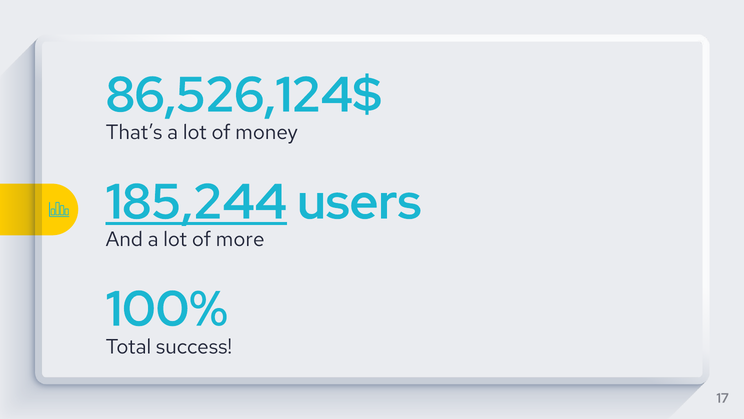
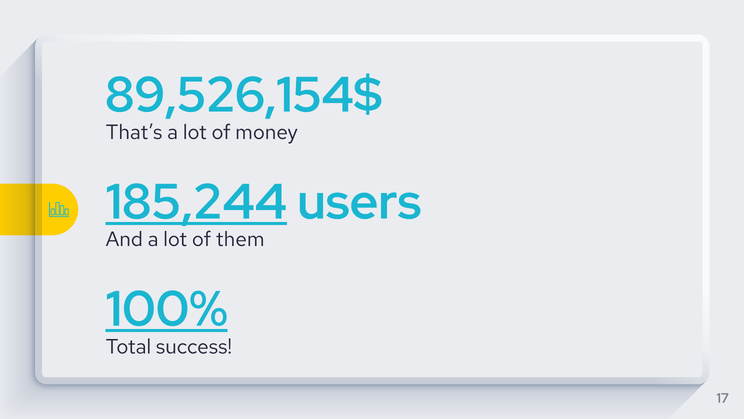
86,526,124$: 86,526,124$ -> 89,526,154$
more: more -> them
100% underline: none -> present
